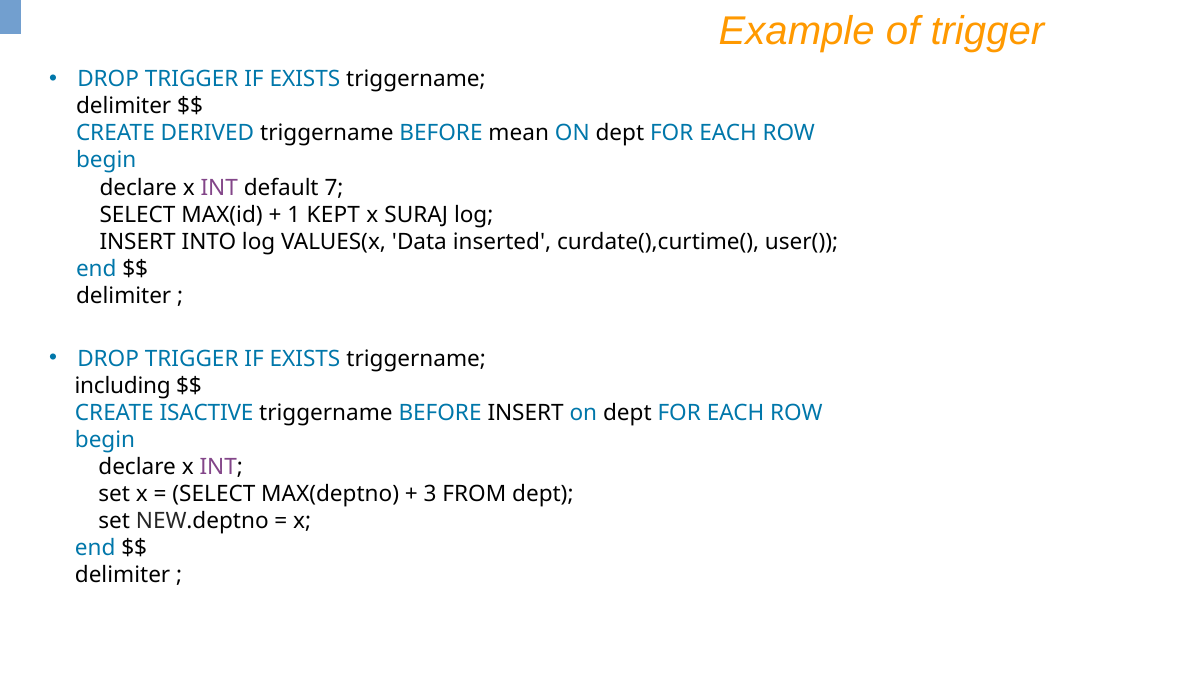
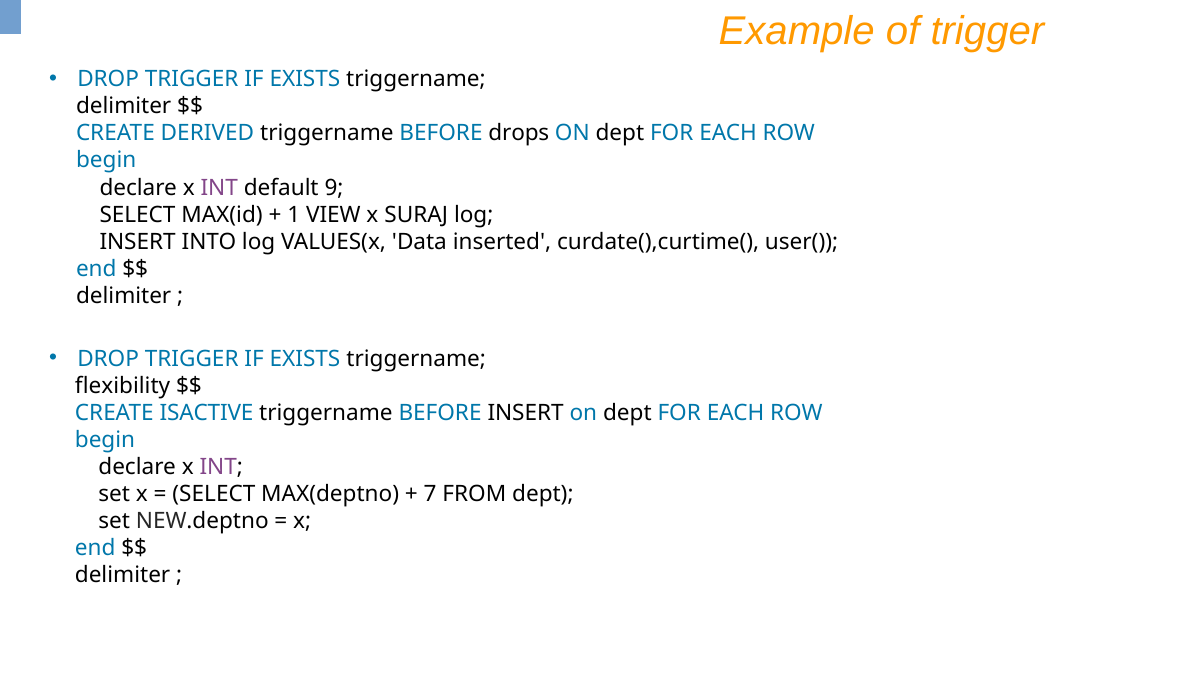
mean: mean -> drops
7: 7 -> 9
KEPT: KEPT -> VIEW
including: including -> flexibility
3: 3 -> 7
